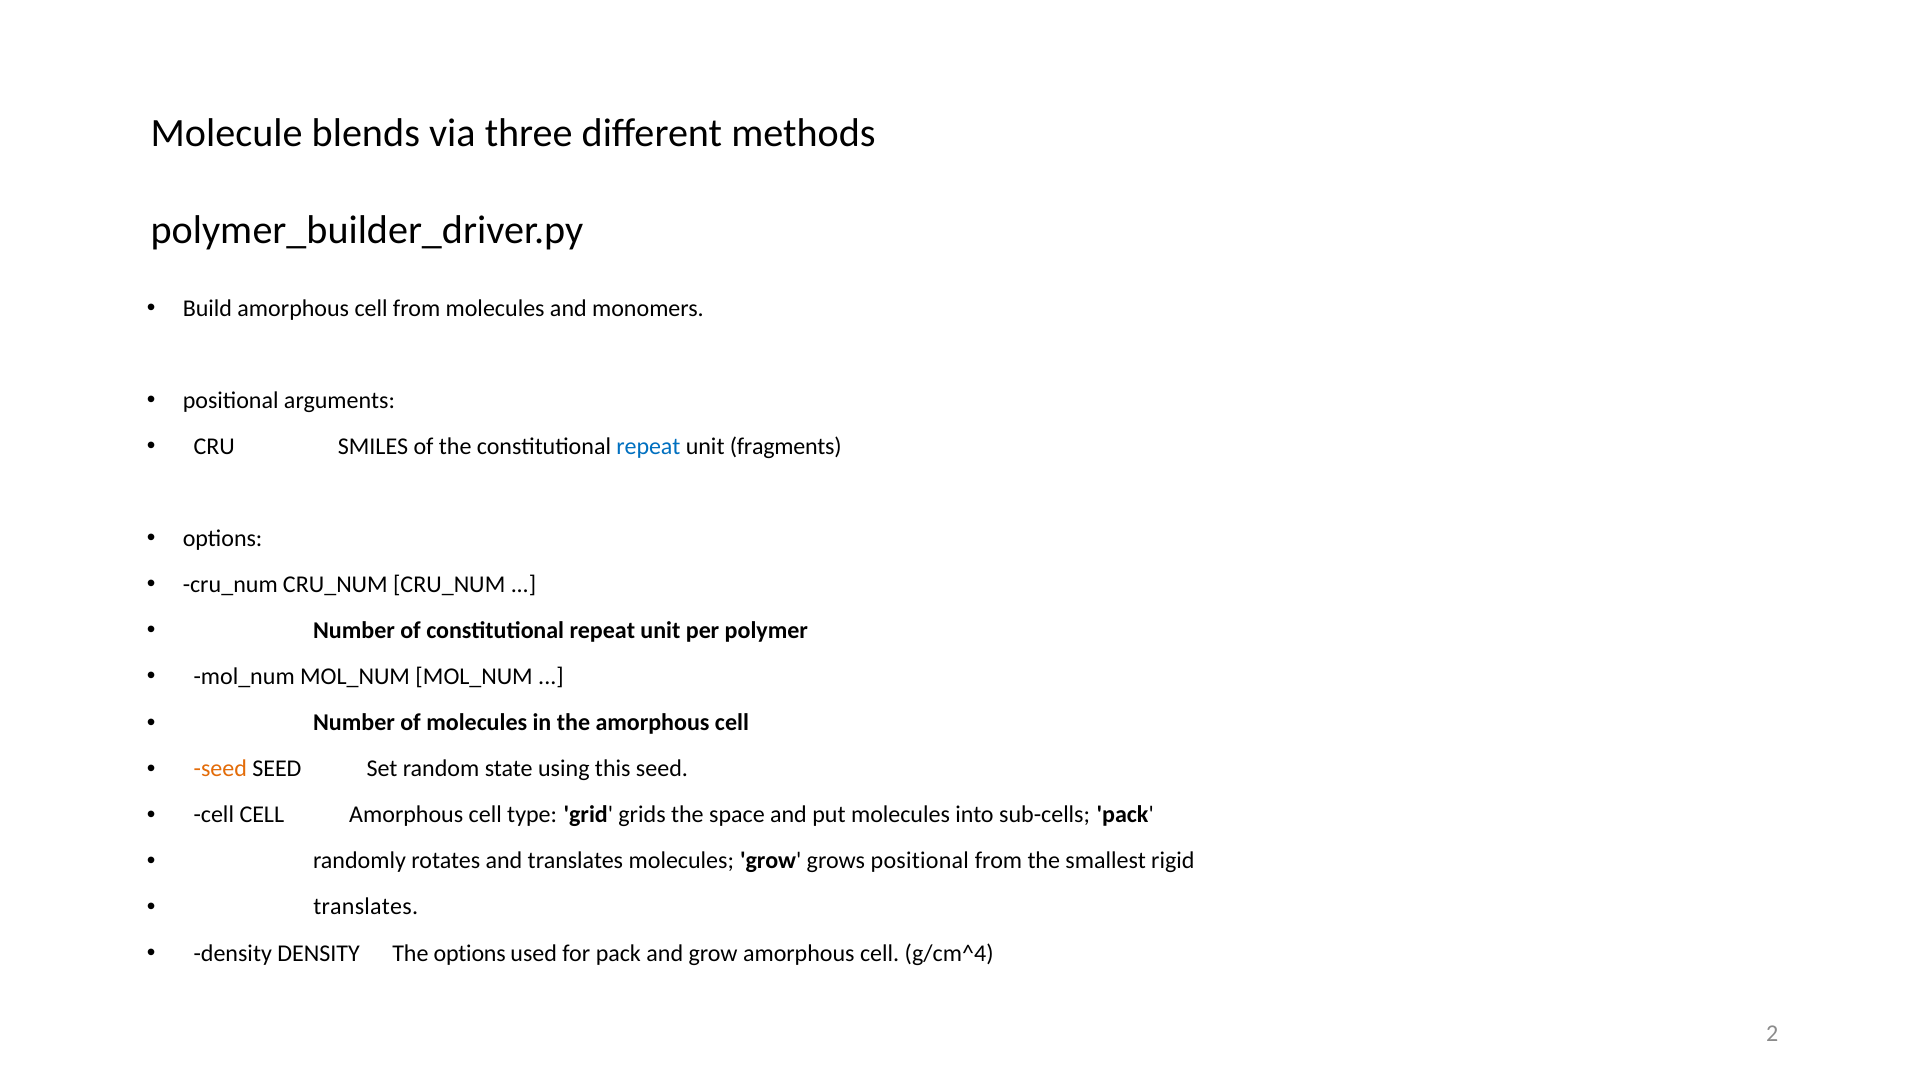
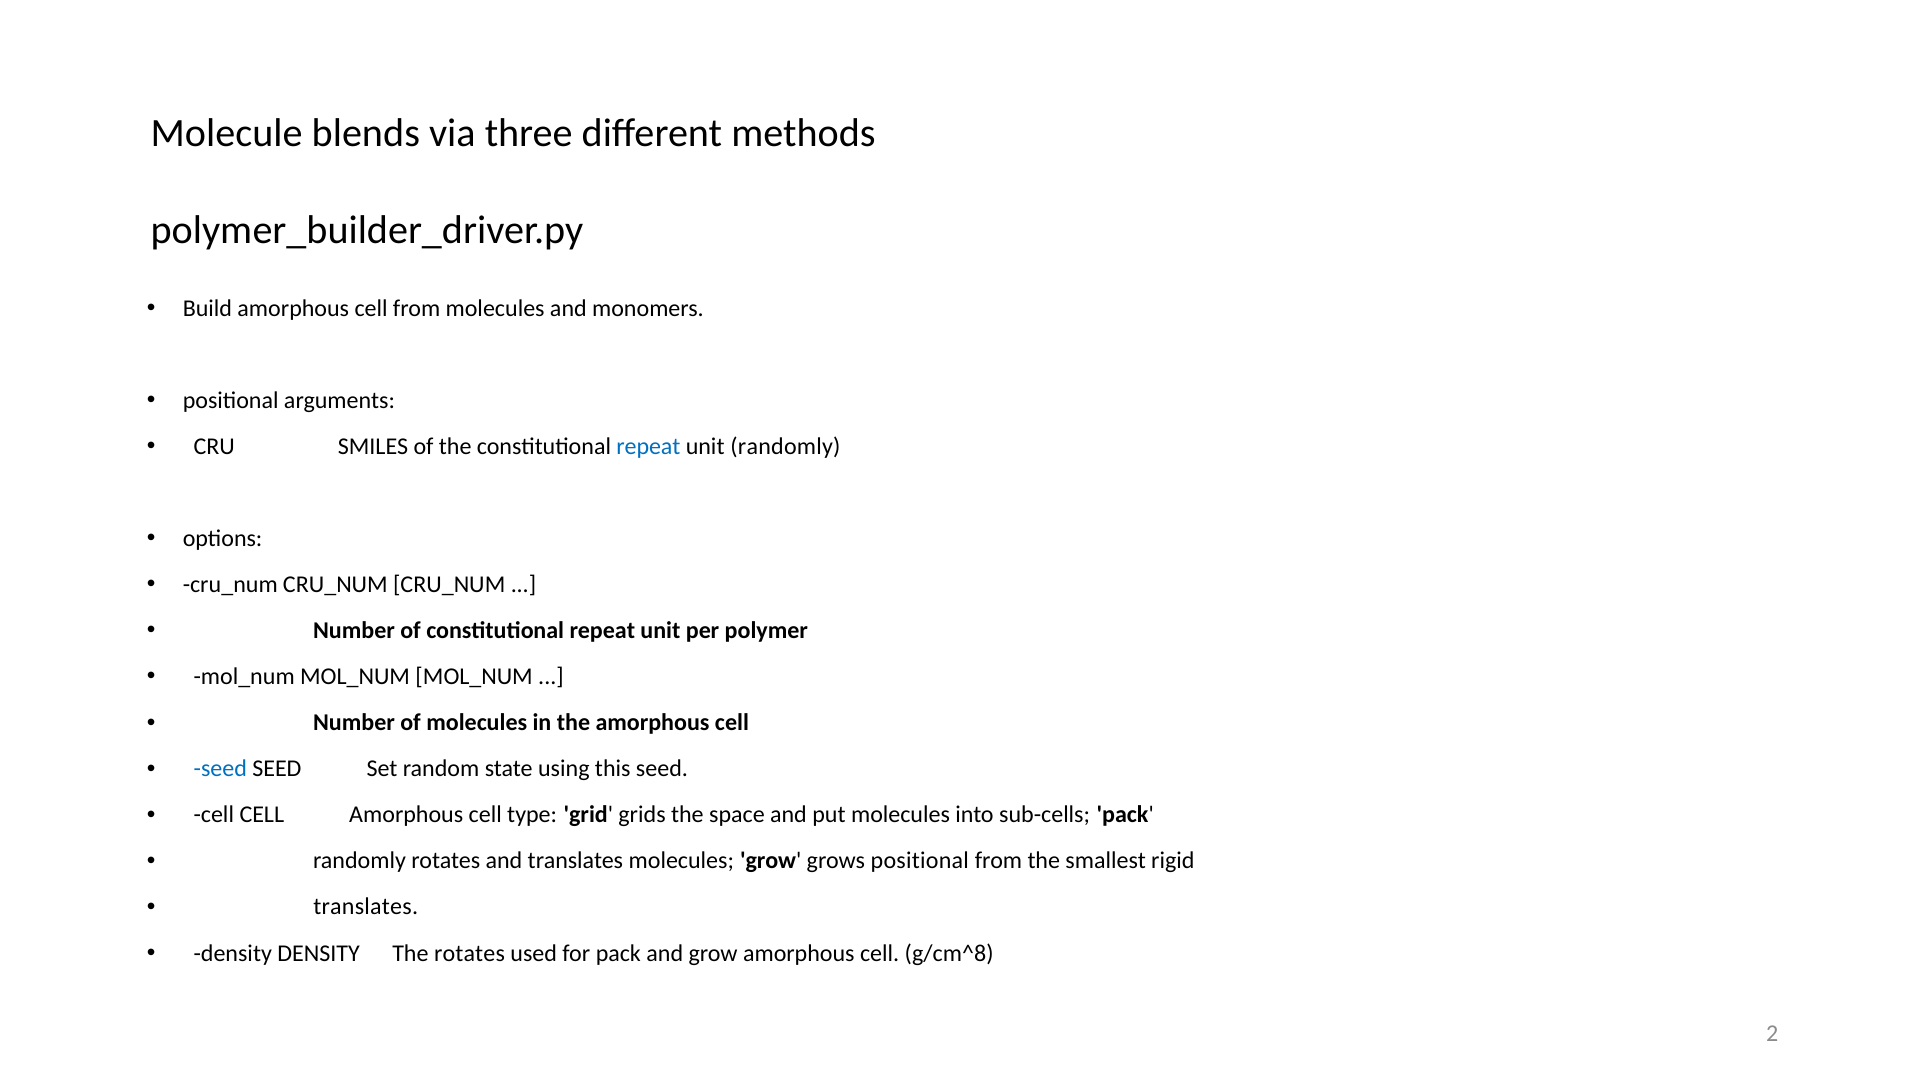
unit fragments: fragments -> randomly
seed at (220, 769) colour: orange -> blue
The options: options -> rotates
g/cm^4: g/cm^4 -> g/cm^8
